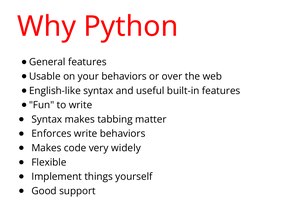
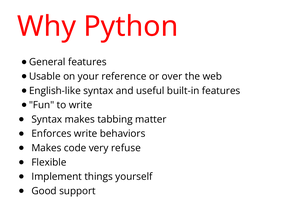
your behaviors: behaviors -> reference
widely: widely -> refuse
